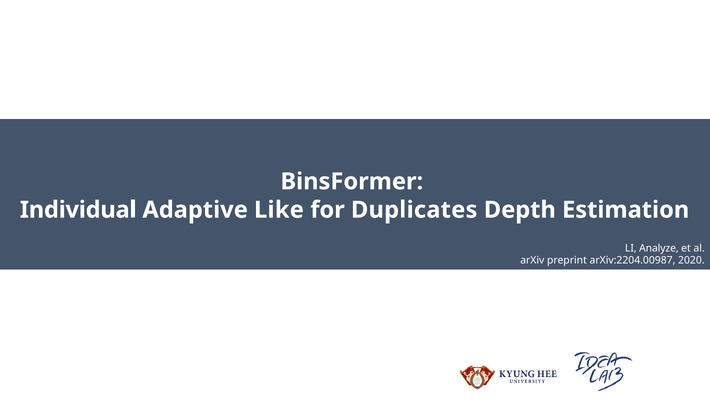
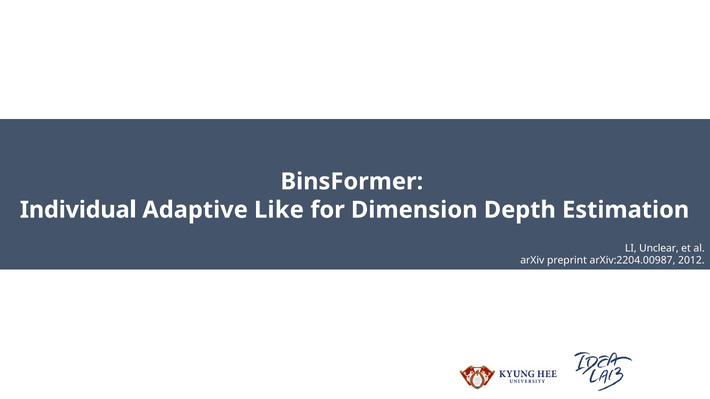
Duplicates: Duplicates -> Dimension
Analyze: Analyze -> Unclear
2020: 2020 -> 2012
